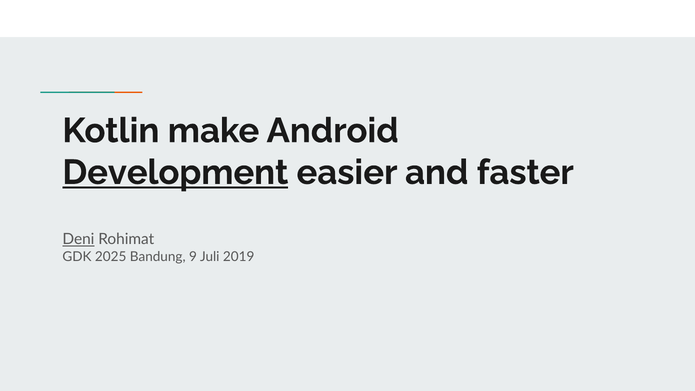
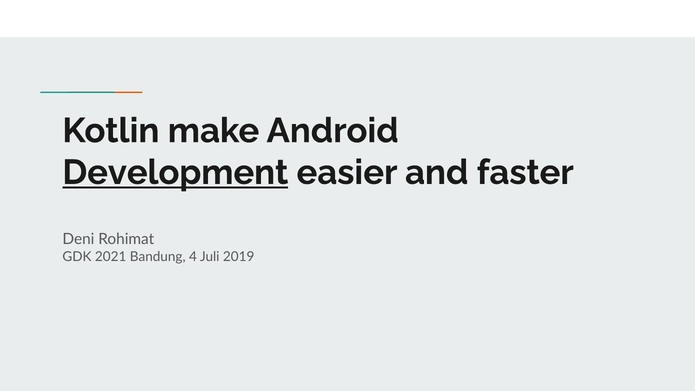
Deni underline: present -> none
2025: 2025 -> 2021
9: 9 -> 4
